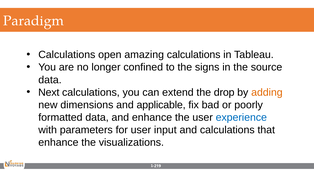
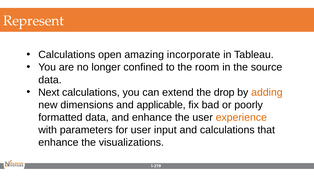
Paradigm: Paradigm -> Represent
amazing calculations: calculations -> incorporate
signs: signs -> room
experience colour: blue -> orange
